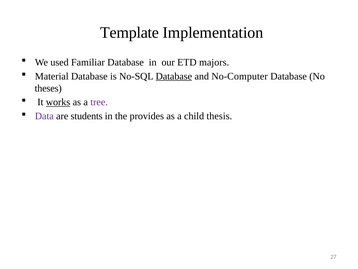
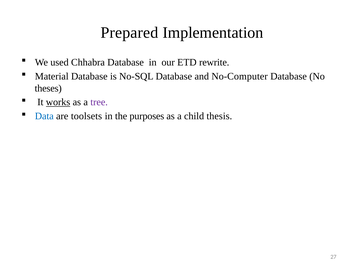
Template: Template -> Prepared
Familiar: Familiar -> Chhabra
majors: majors -> rewrite
Database at (174, 76) underline: present -> none
Data colour: purple -> blue
students: students -> toolsets
provides: provides -> purposes
